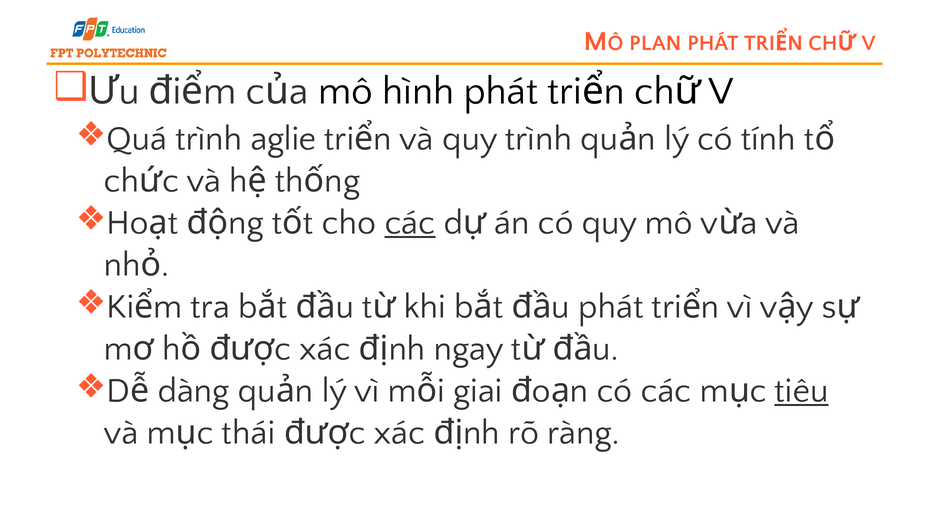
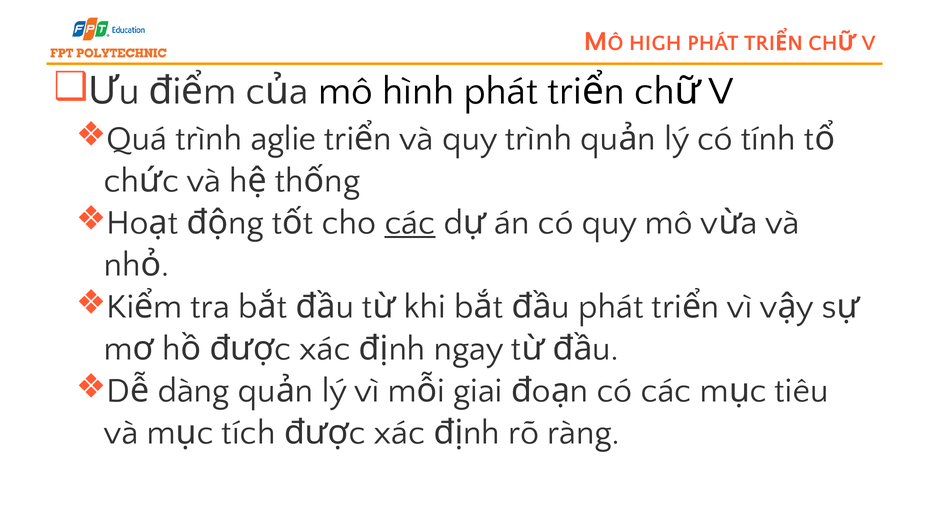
PLAN: PLAN -> HIGH
tiêu underline: present -> none
thái: thái -> tích
